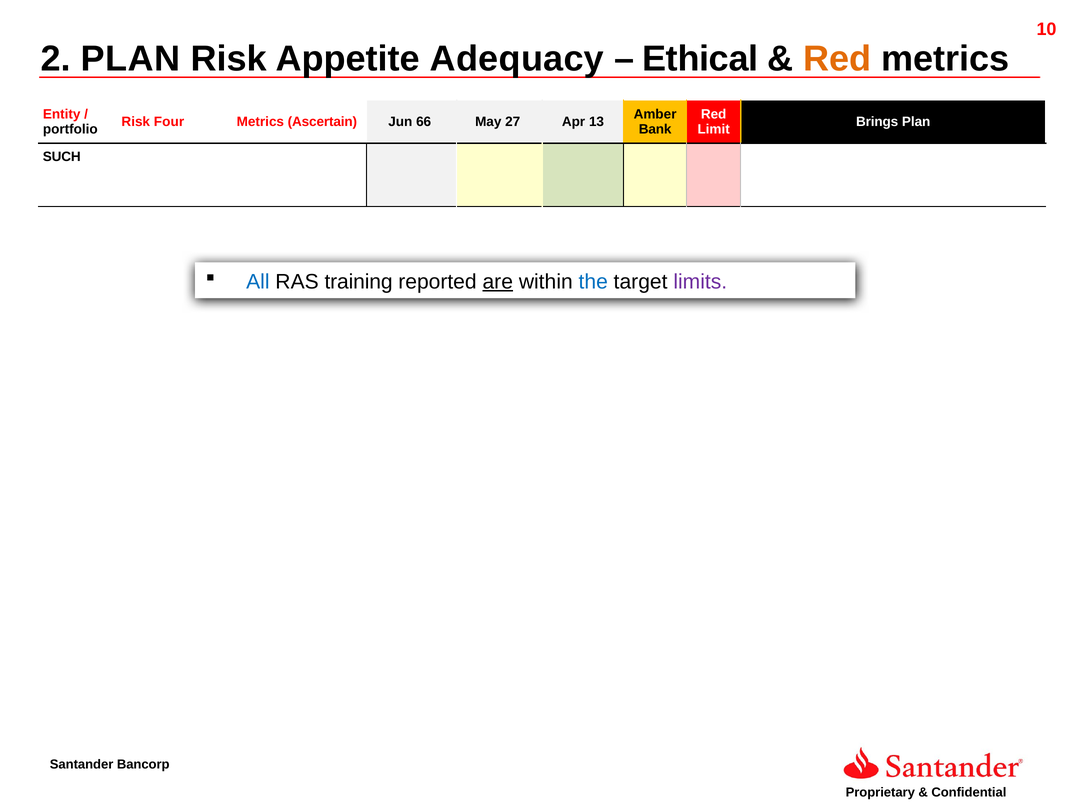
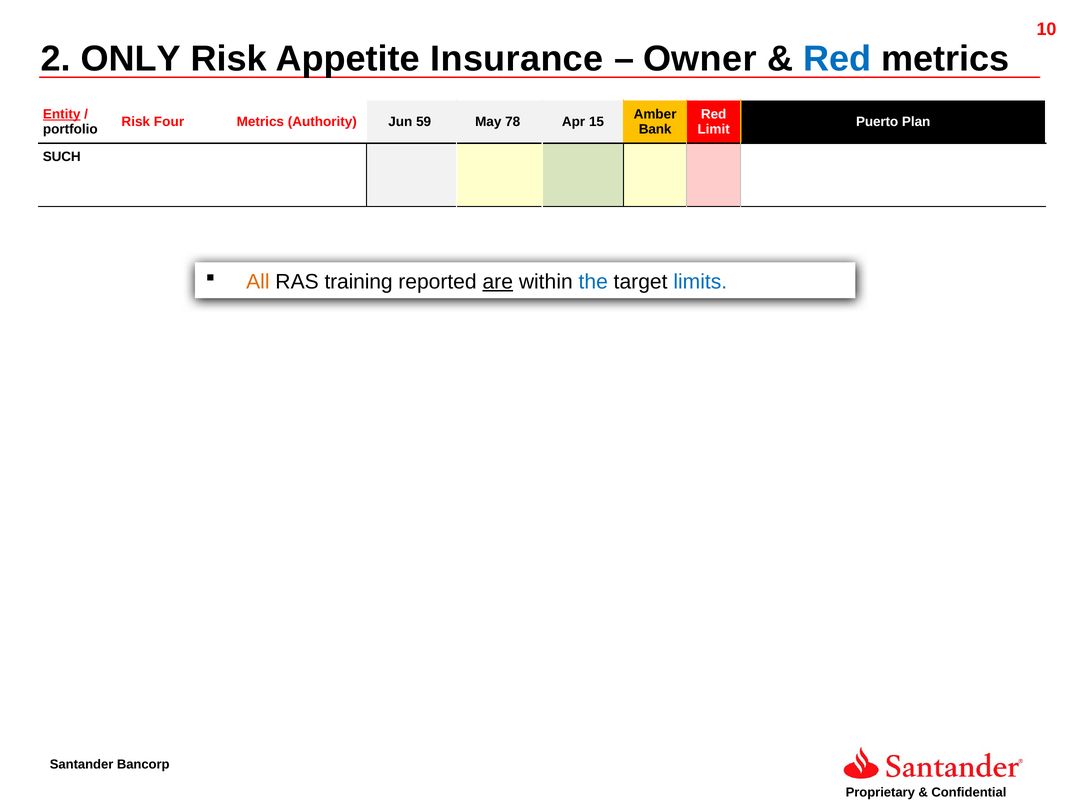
2 PLAN: PLAN -> ONLY
Adequacy: Adequacy -> Insurance
Ethical: Ethical -> Owner
Red at (837, 59) colour: orange -> blue
Entity underline: none -> present
Ascertain: Ascertain -> Authority
66: 66 -> 59
27: 27 -> 78
13: 13 -> 15
Brings: Brings -> Puerto
All colour: blue -> orange
limits colour: purple -> blue
